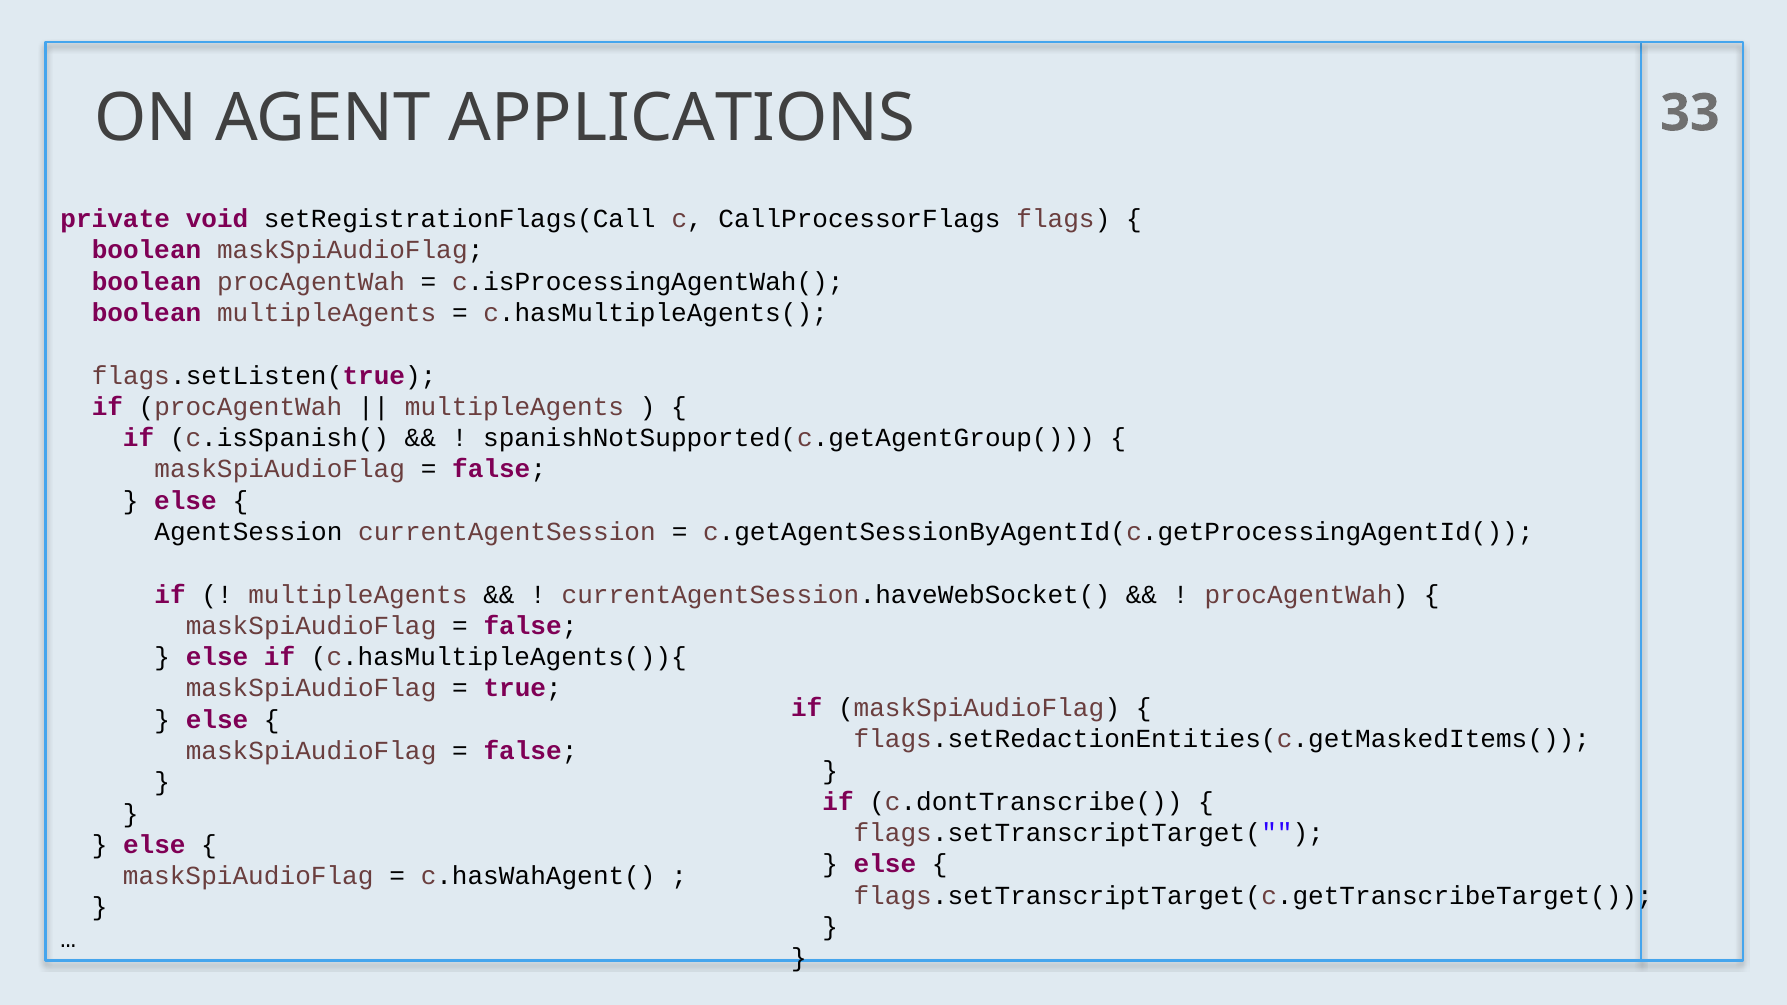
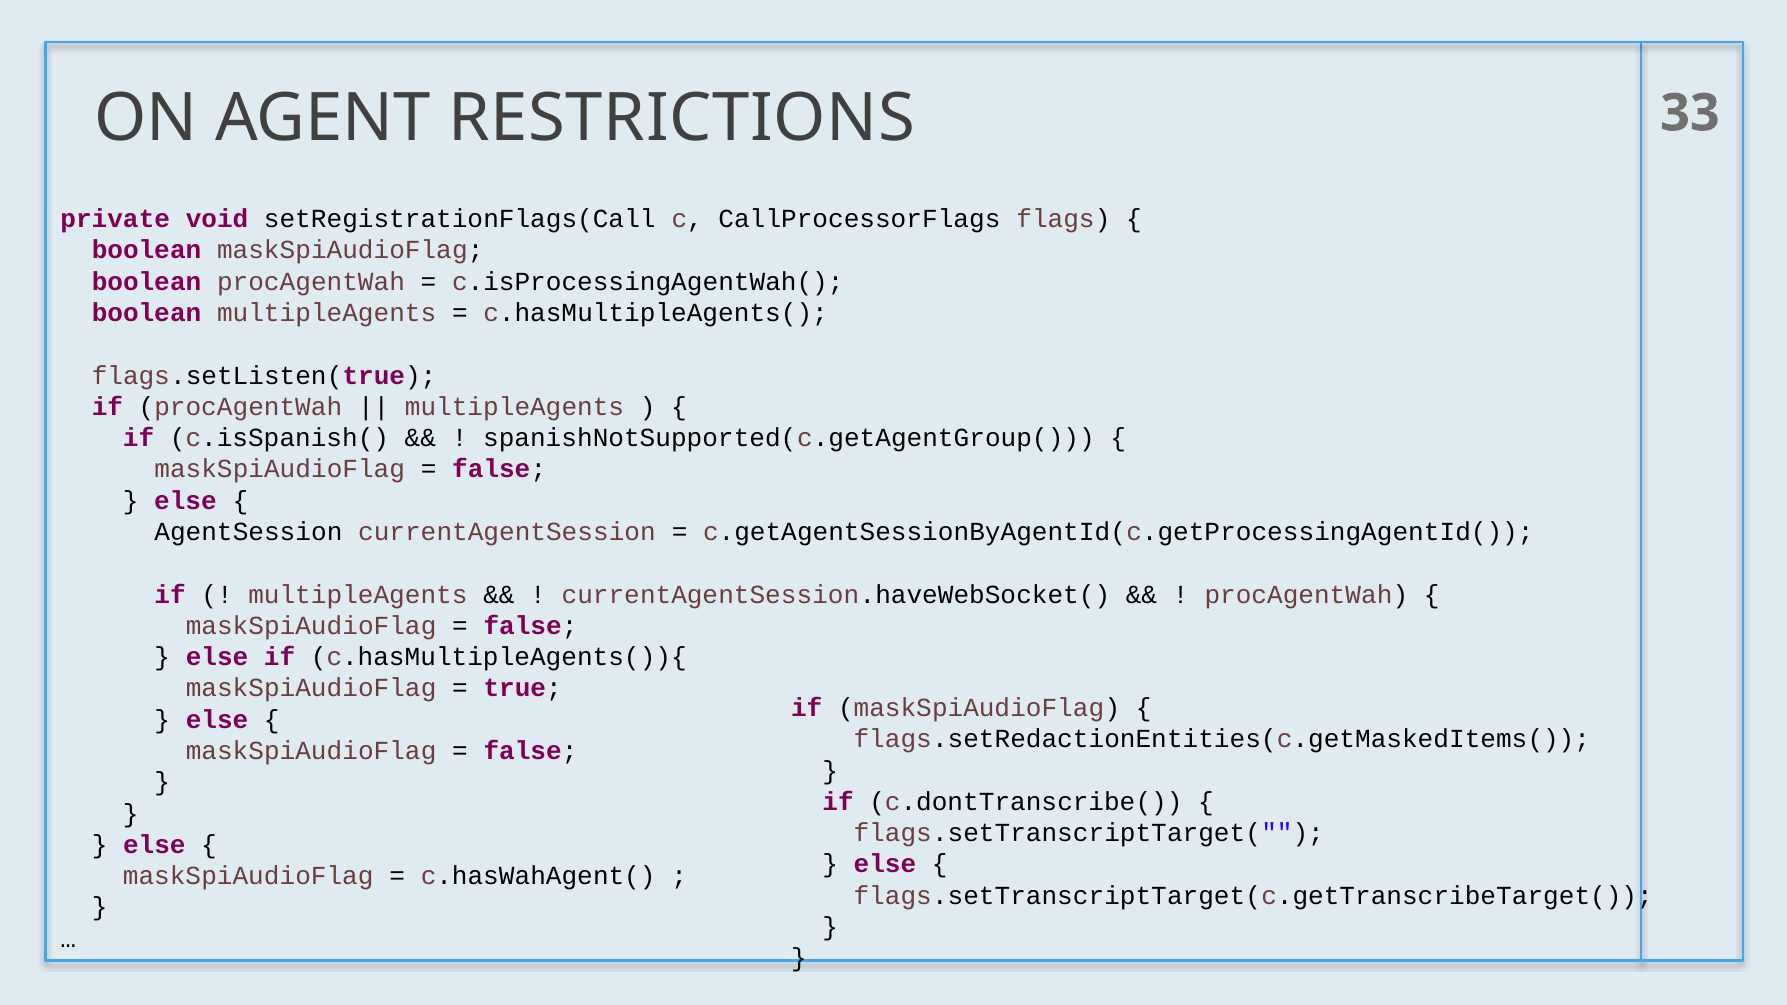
APPLICATIONS: APPLICATIONS -> RESTRICTIONS
